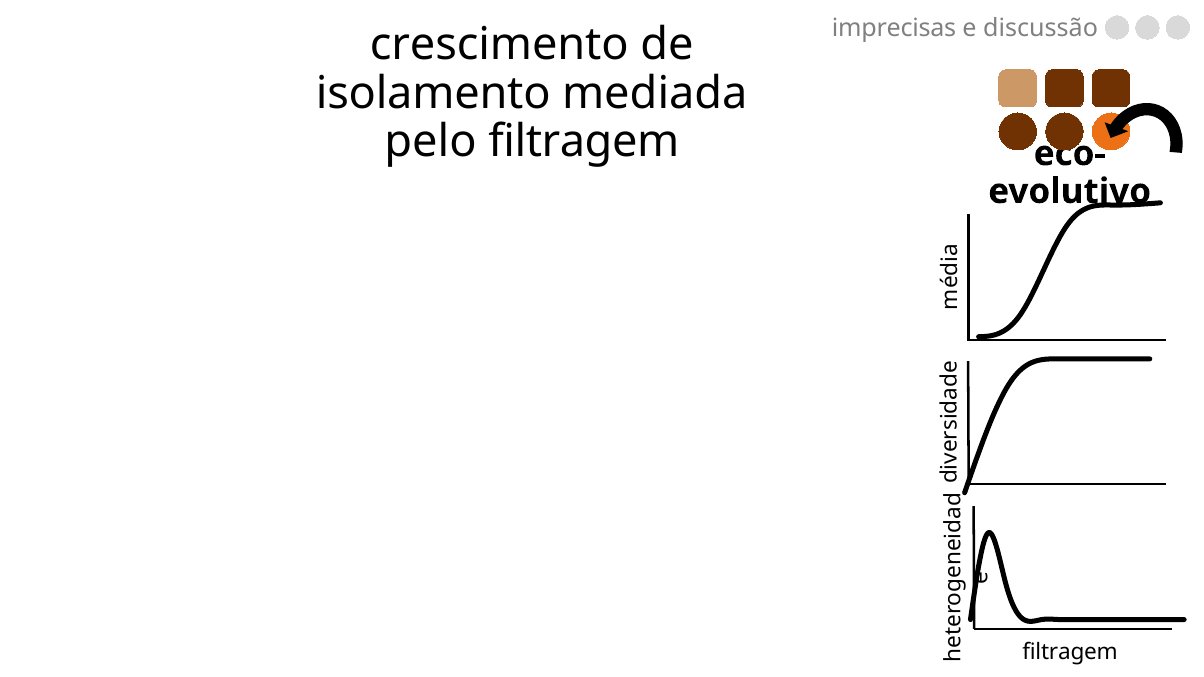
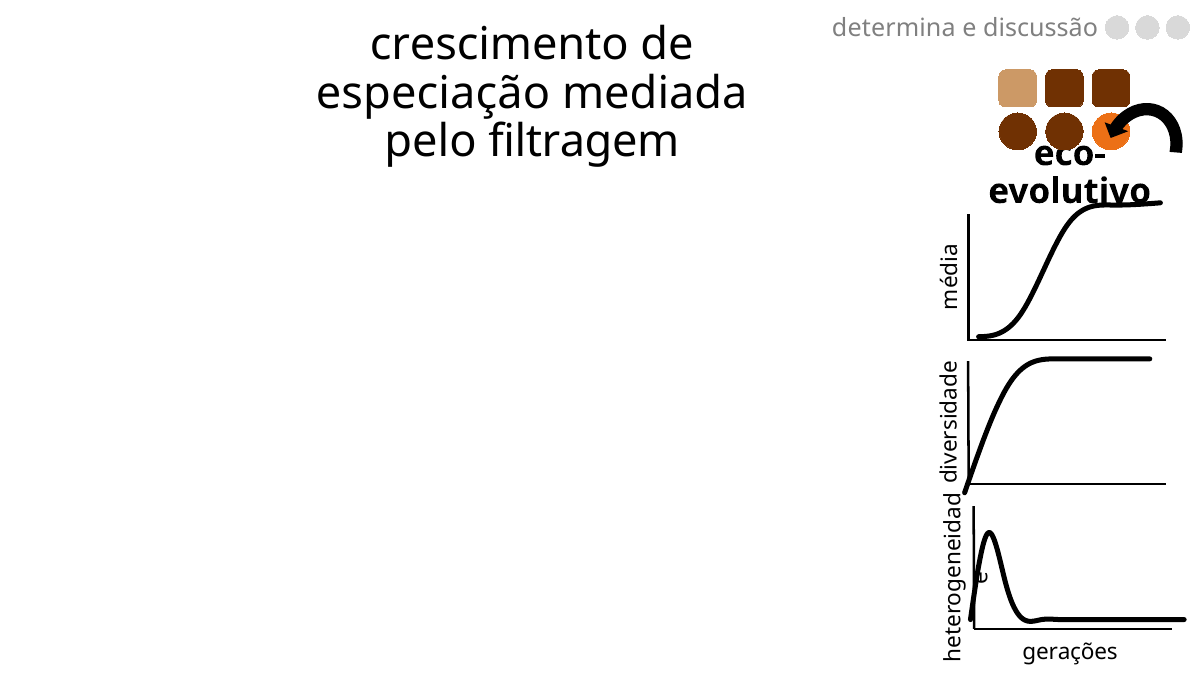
imprecisas: imprecisas -> determina
isolamento: isolamento -> especiação
filtragem at (1070, 652): filtragem -> gerações
